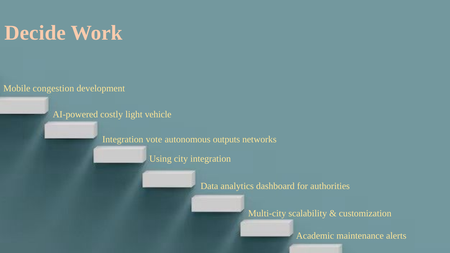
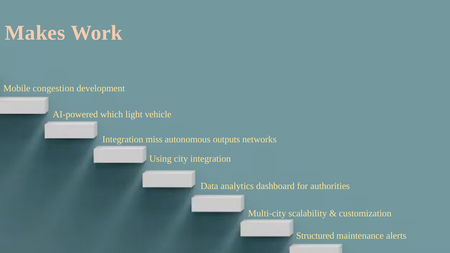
Decide: Decide -> Makes
costly: costly -> which
vote: vote -> miss
Academic: Academic -> Structured
